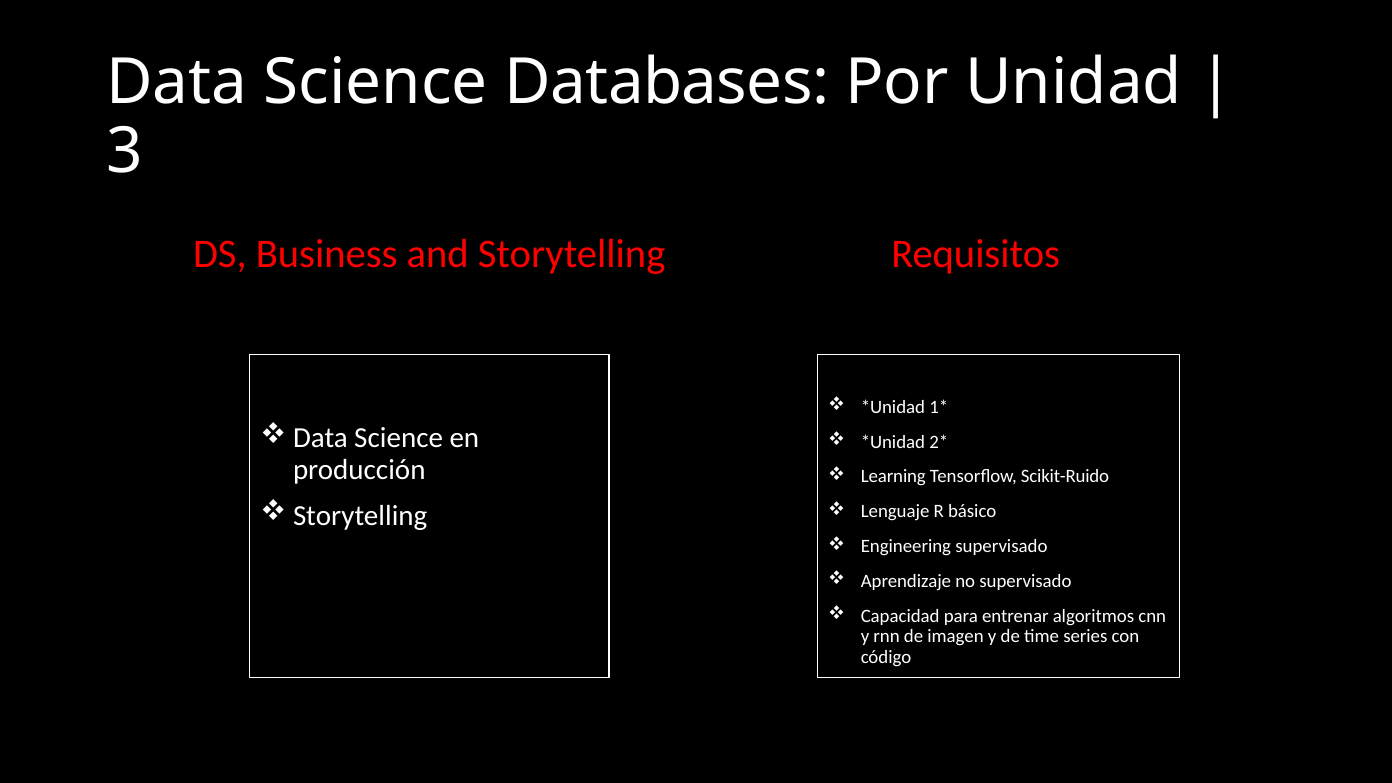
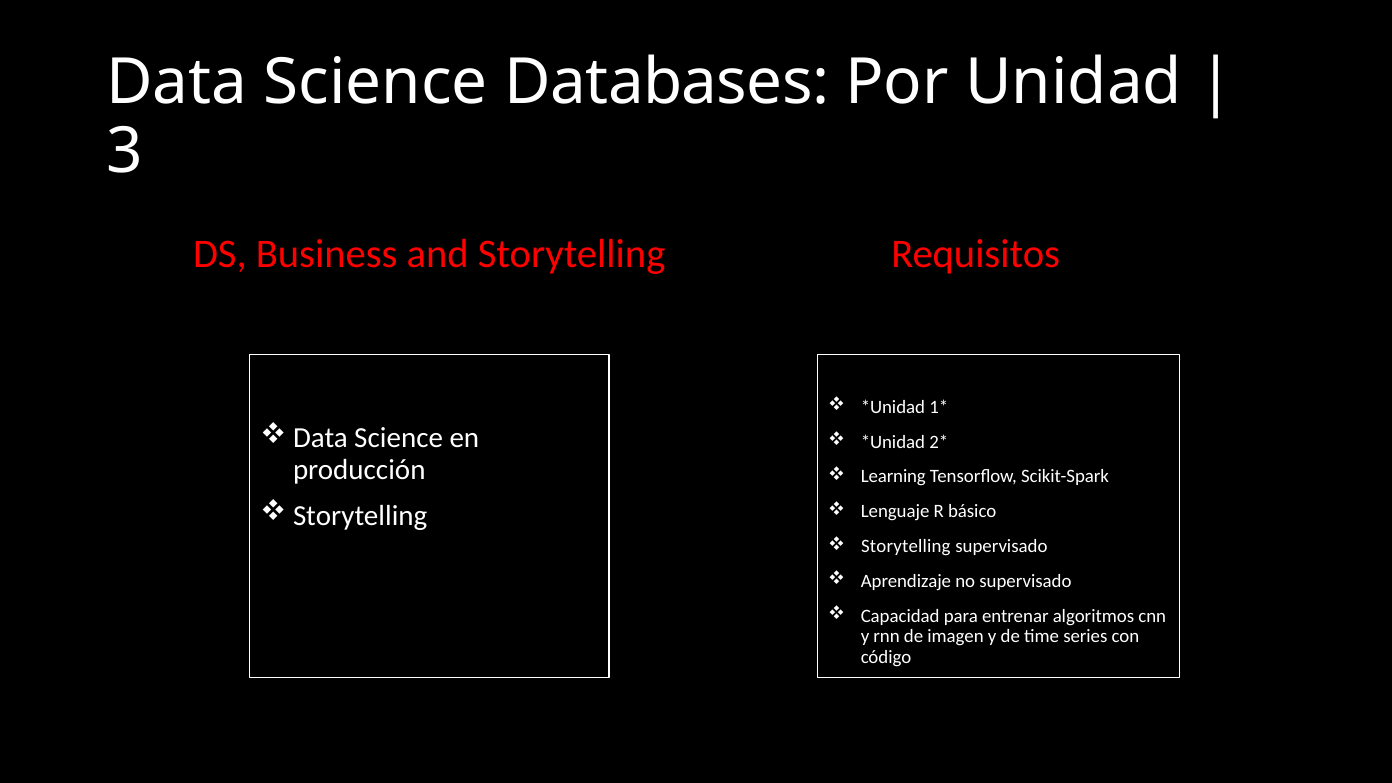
Scikit-Ruido: Scikit-Ruido -> Scikit-Spark
Engineering at (906, 547): Engineering -> Storytelling
